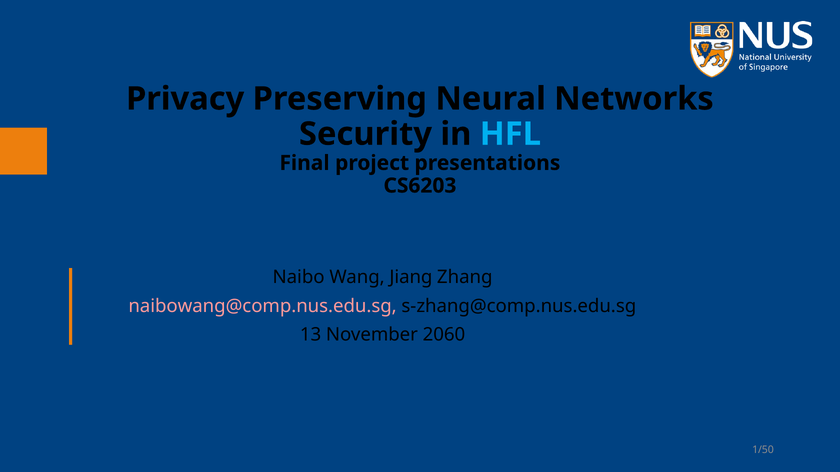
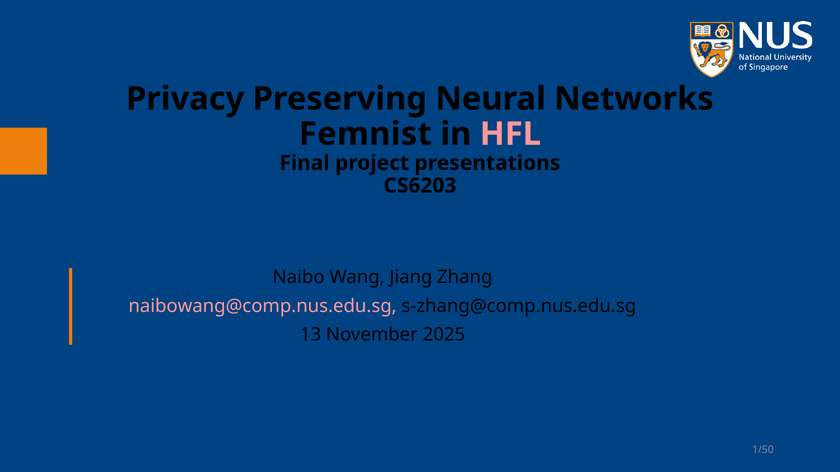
Security: Security -> Femnist
HFL colour: light blue -> pink
2060: 2060 -> 2025
